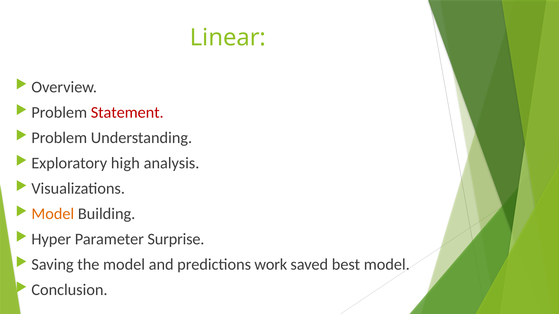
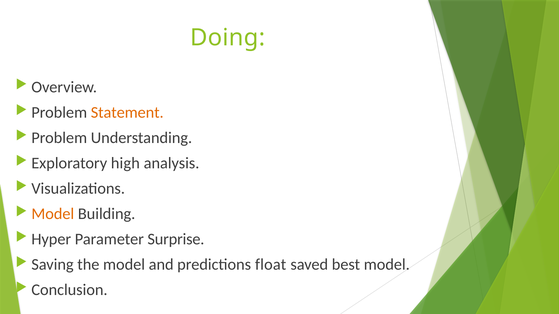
Linear: Linear -> Doing
Statement colour: red -> orange
work: work -> float
